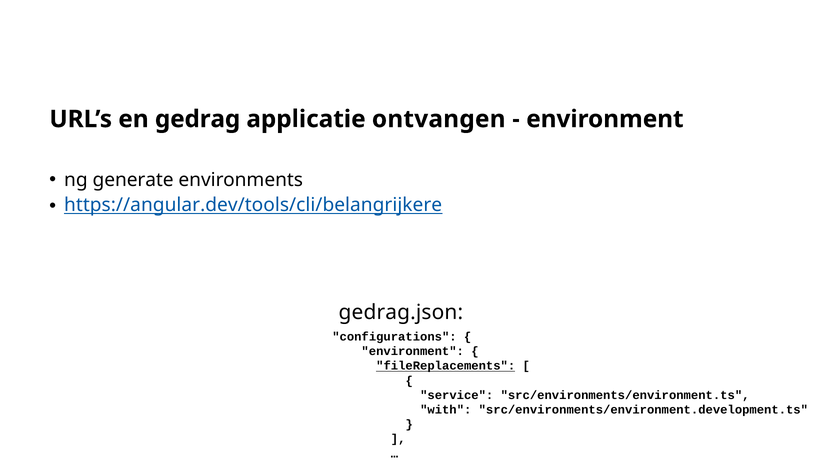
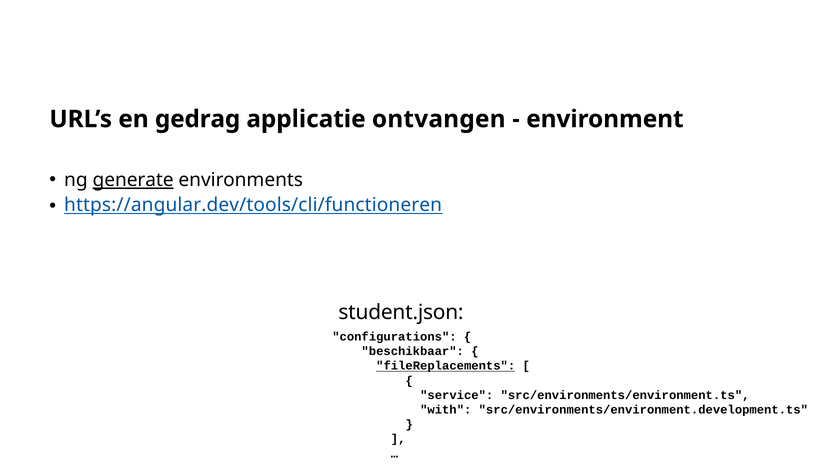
generate underline: none -> present
https://angular.dev/tools/cli/belangrijkere: https://angular.dev/tools/cli/belangrijkere -> https://angular.dev/tools/cli/functioneren
gedrag.json: gedrag.json -> student.json
environment at (413, 352): environment -> beschikbaar
